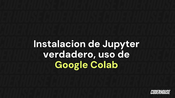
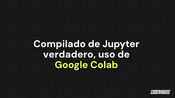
Instalacion: Instalacion -> Compilado
